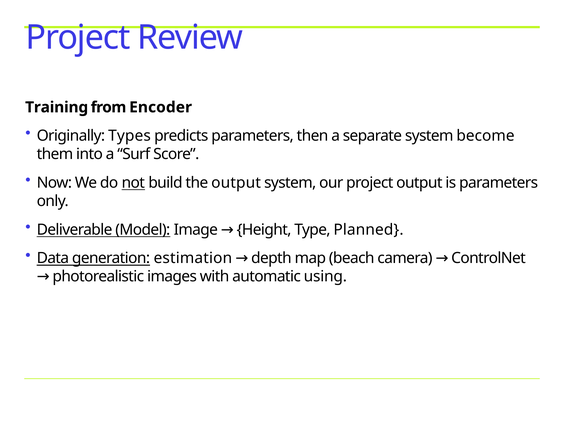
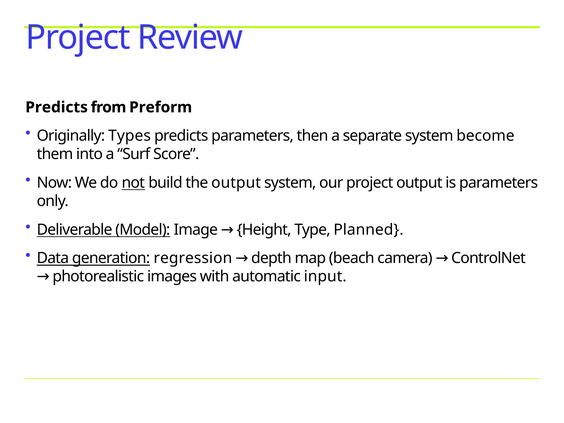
Training at (57, 107): Training -> Predicts
Encoder: Encoder -> Preform
estimation: estimation -> regression
using: using -> input
